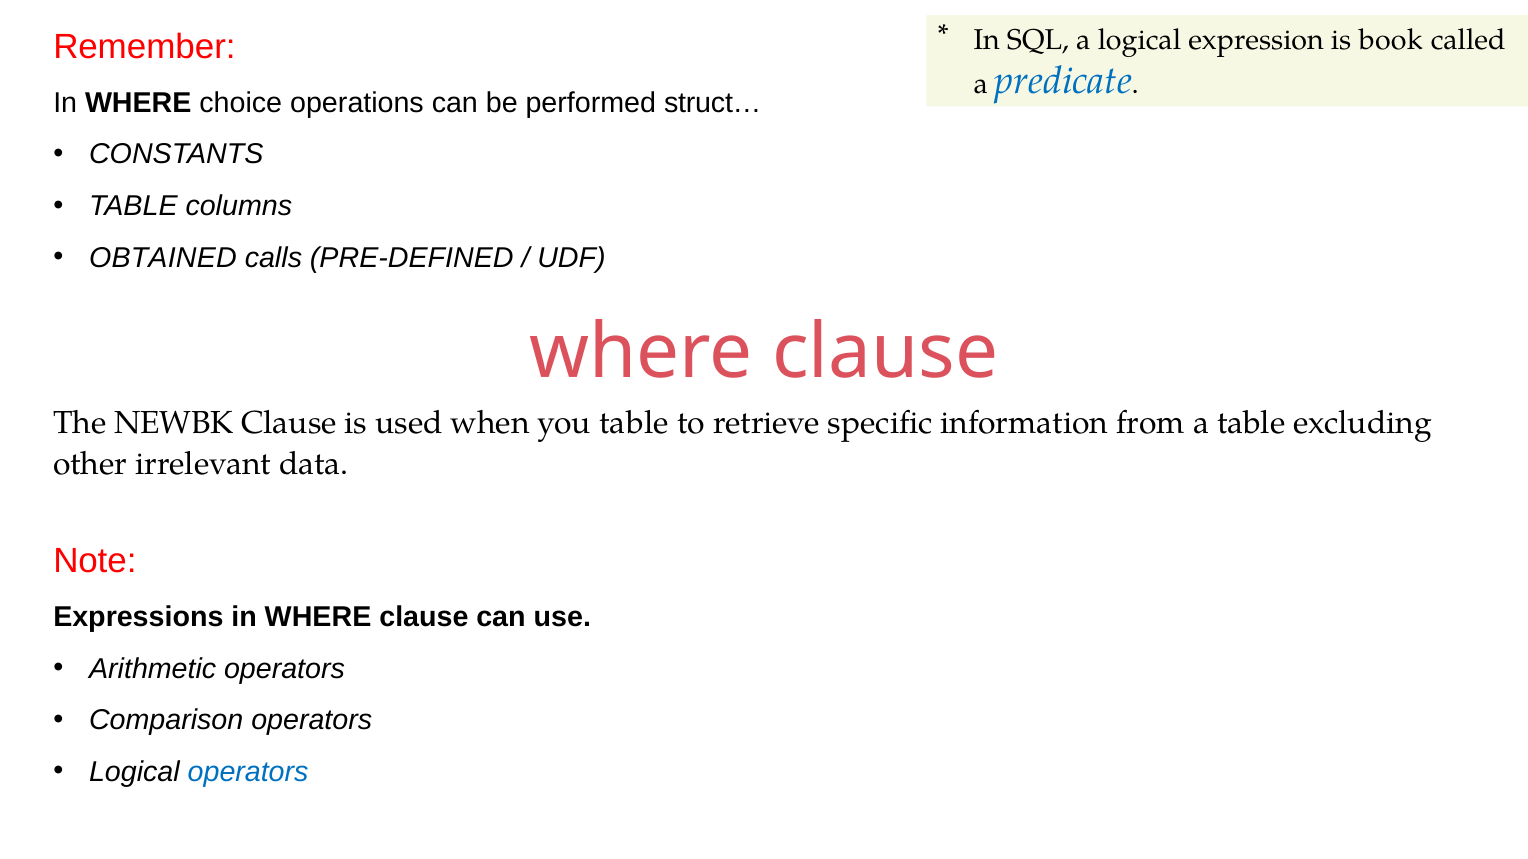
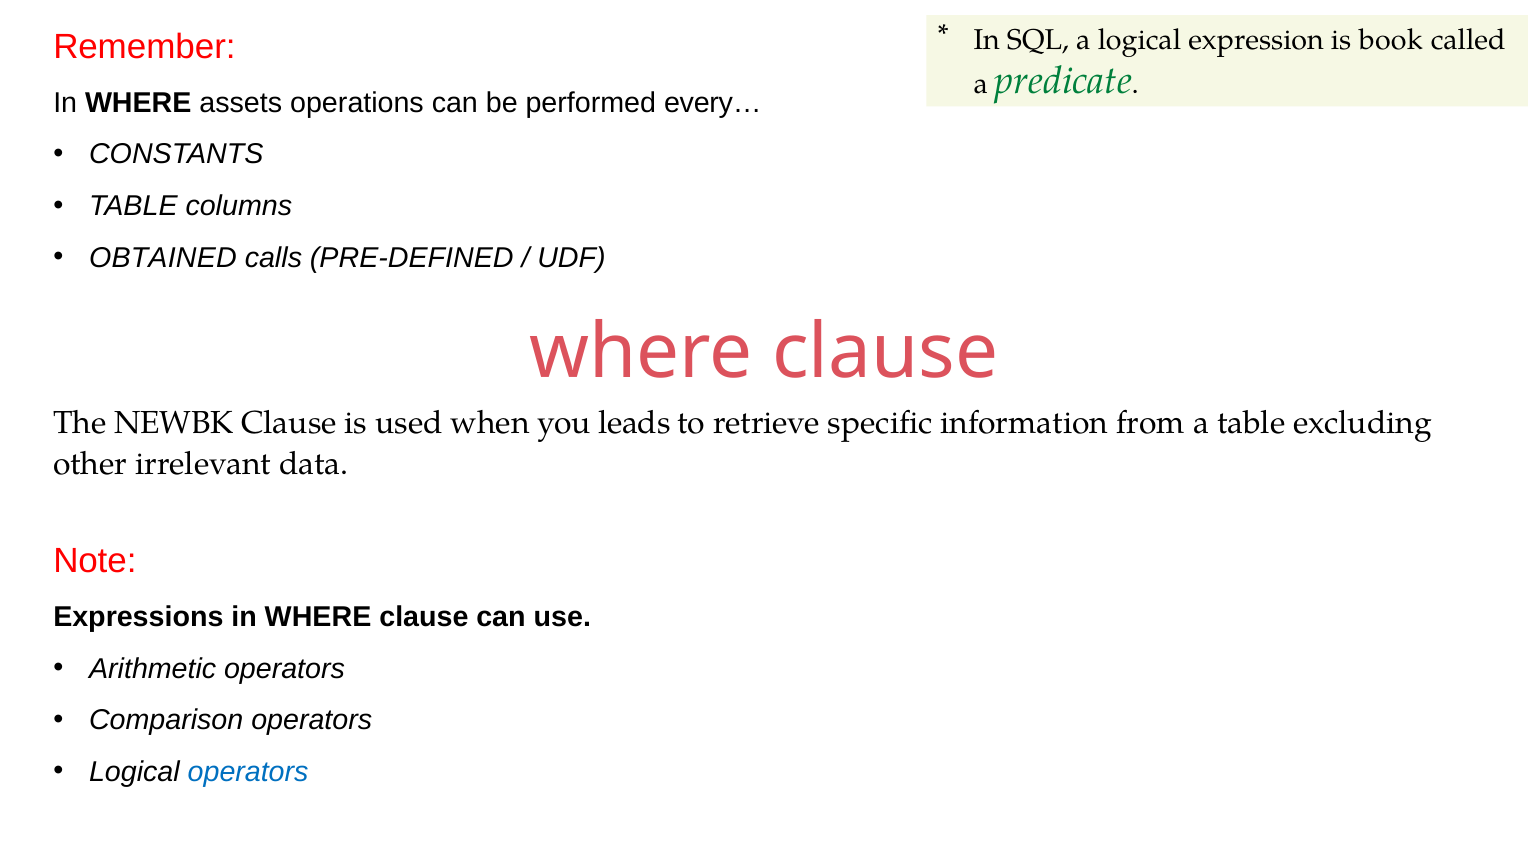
predicate colour: blue -> green
choice: choice -> assets
struct…: struct… -> every…
you table: table -> leads
